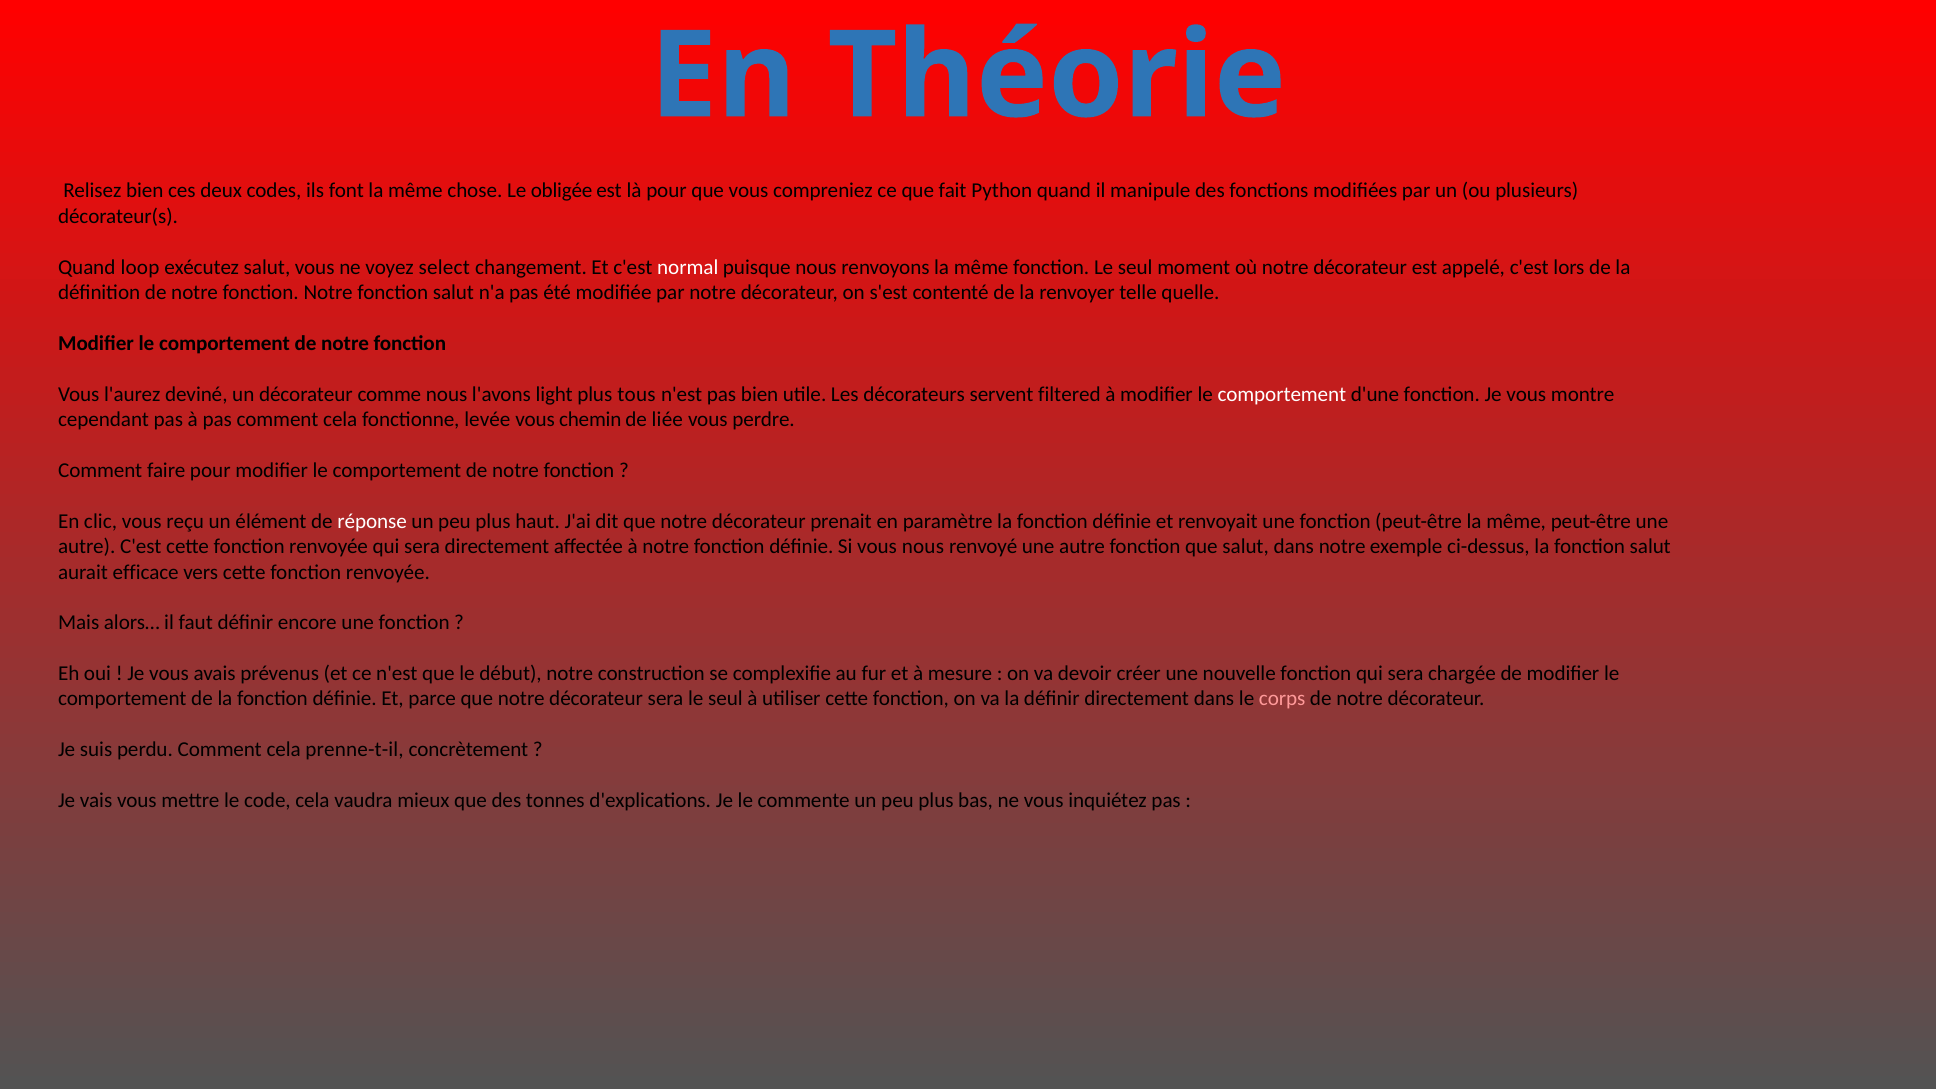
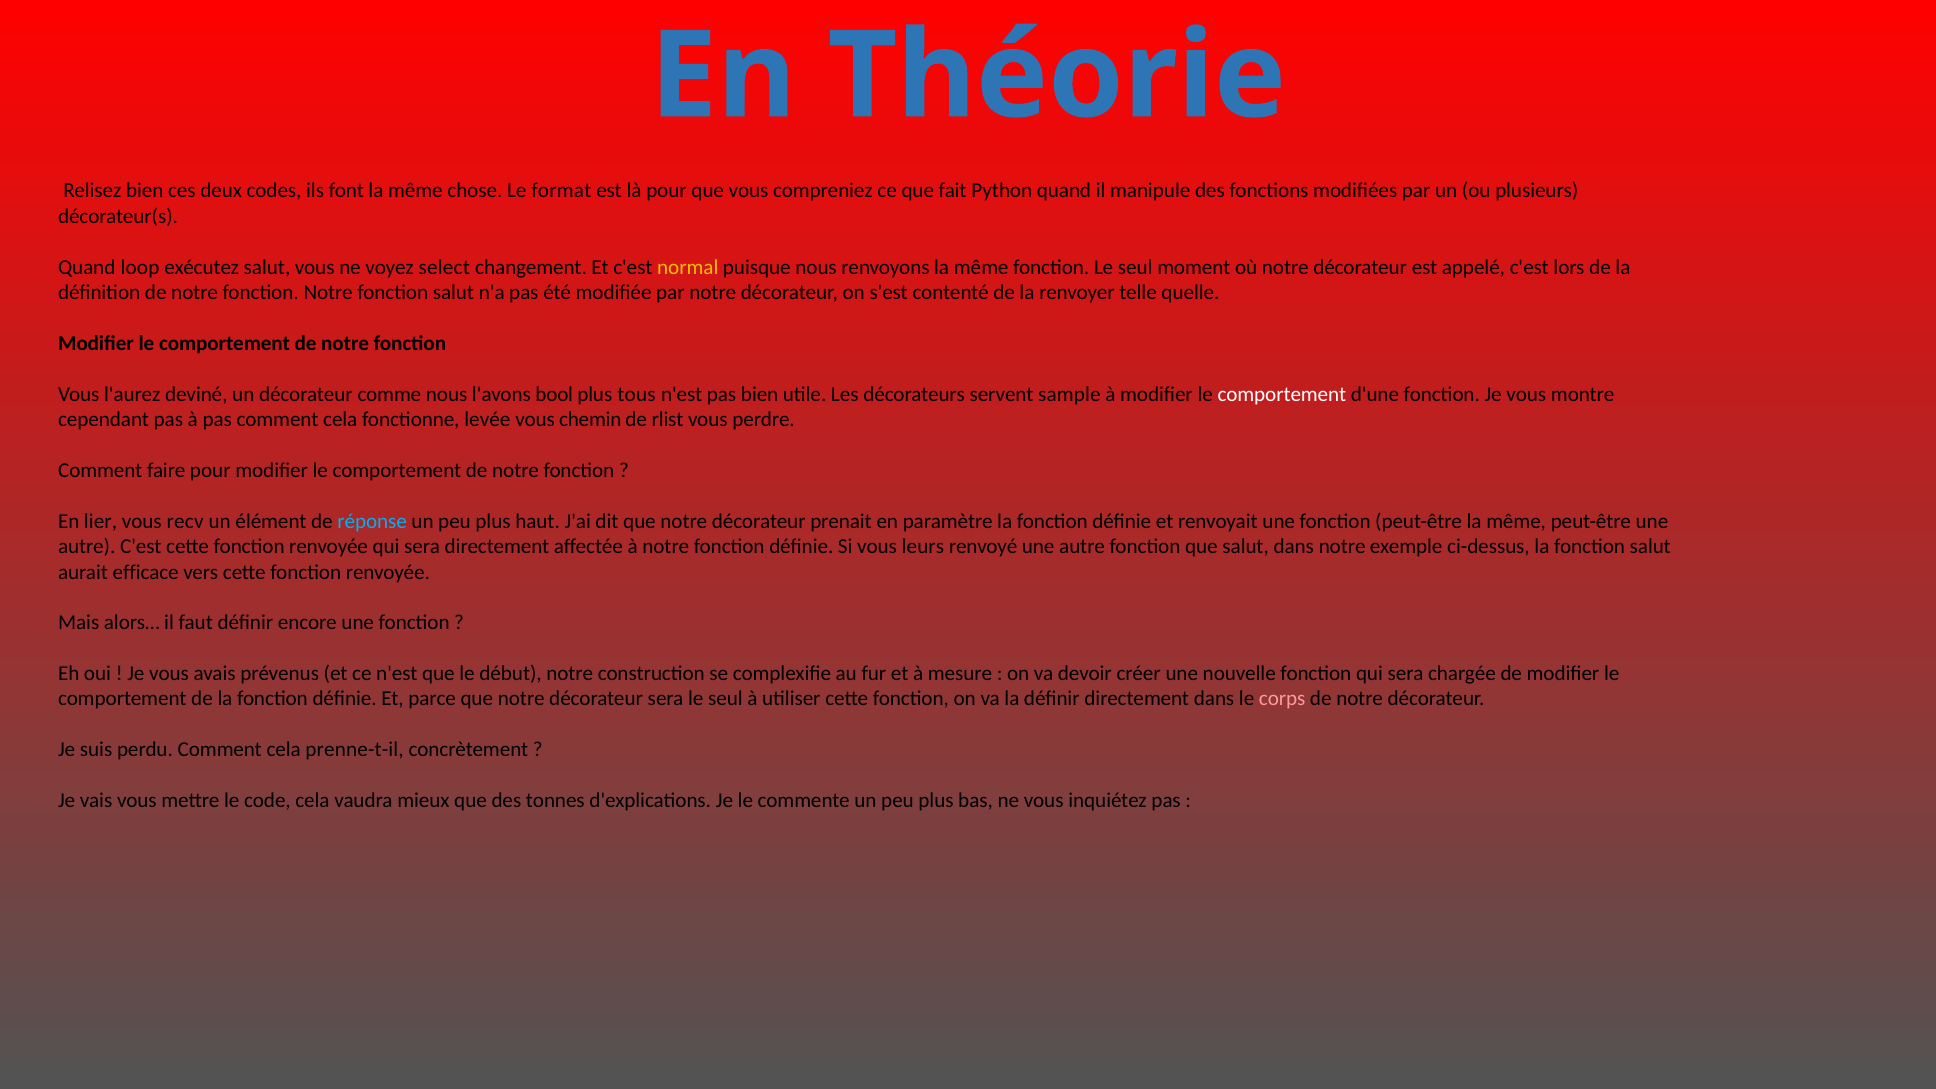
obligée: obligée -> format
normal colour: white -> yellow
light: light -> bool
filtered: filtered -> sample
liée: liée -> rlist
clic: clic -> lier
reçu: reçu -> recv
réponse colour: white -> light blue
vous nous: nous -> leurs
